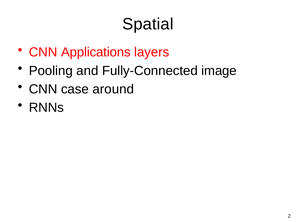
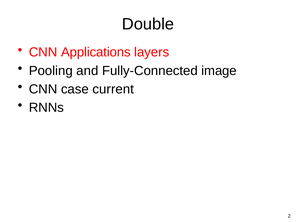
Spatial: Spatial -> Double
around: around -> current
